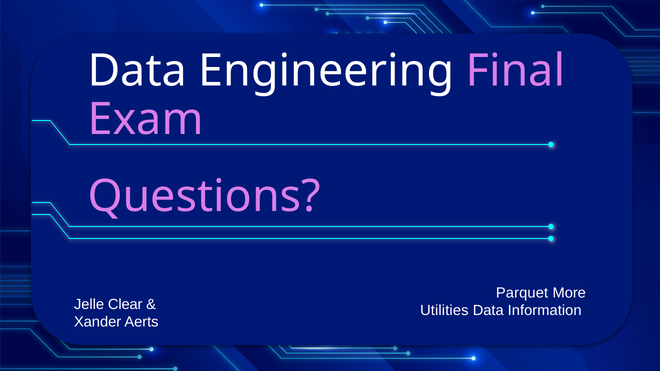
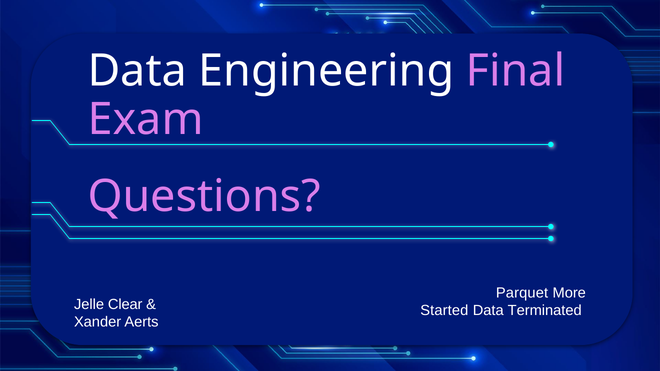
Utilities: Utilities -> Started
Information: Information -> Terminated
